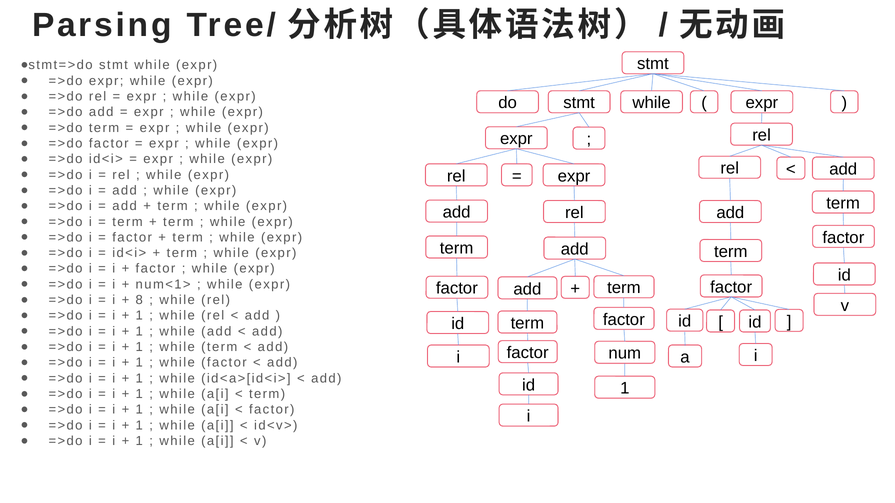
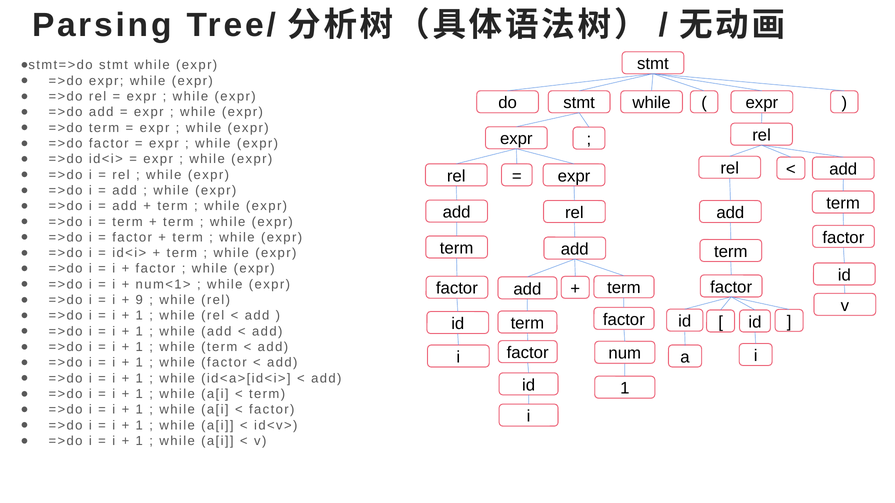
8: 8 -> 9
